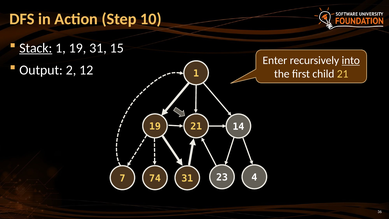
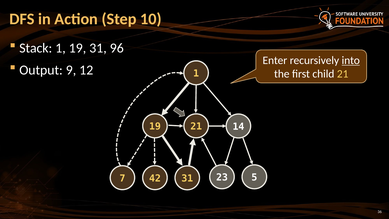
Stack underline: present -> none
15: 15 -> 96
2: 2 -> 9
4: 4 -> 5
74: 74 -> 42
